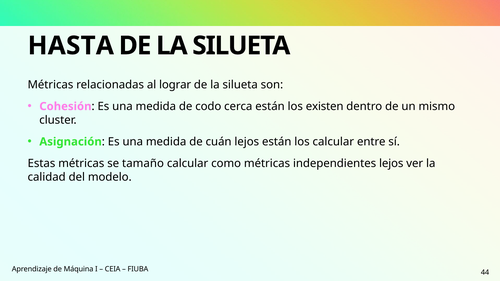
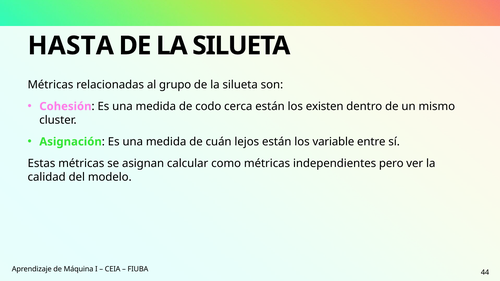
lograr: lograr -> grupo
los calcular: calcular -> variable
tamaño: tamaño -> asignan
independientes lejos: lejos -> pero
